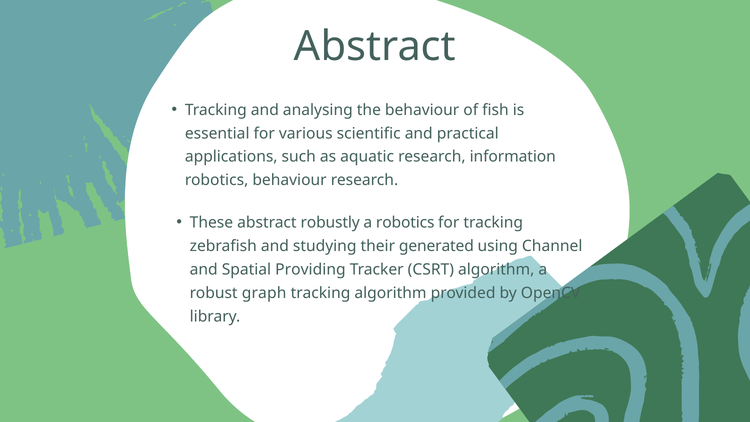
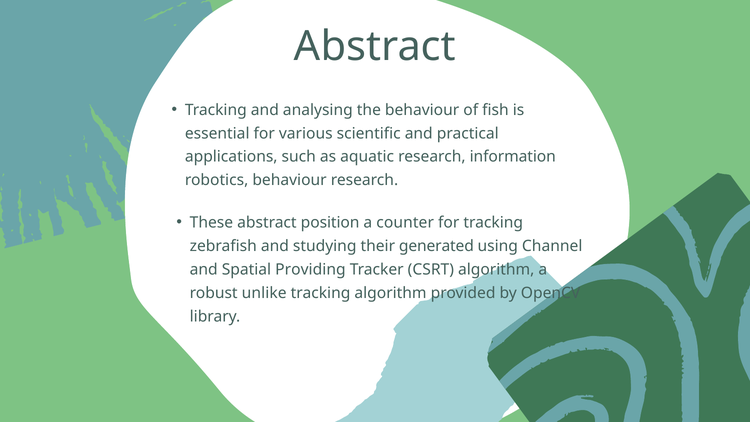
robustly: robustly -> position
a robotics: robotics -> counter
graph: graph -> unlike
